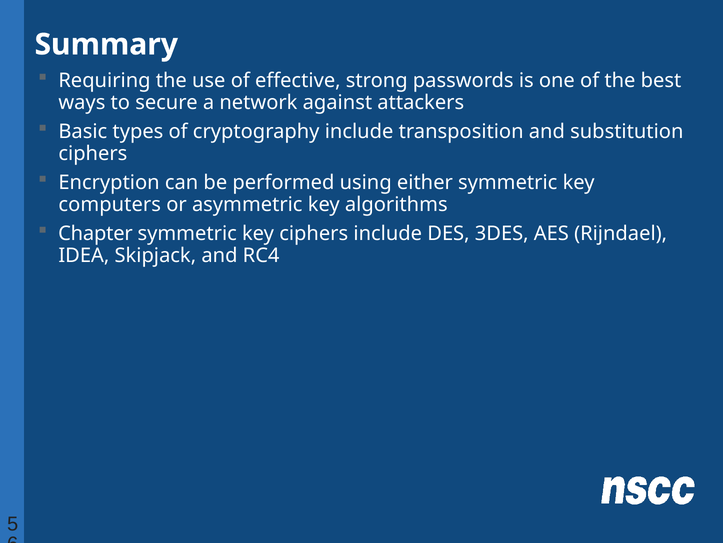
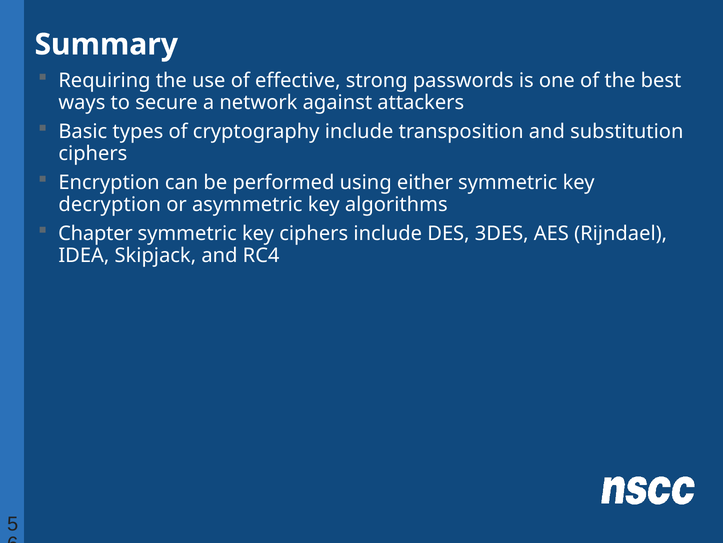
computers: computers -> decryption
